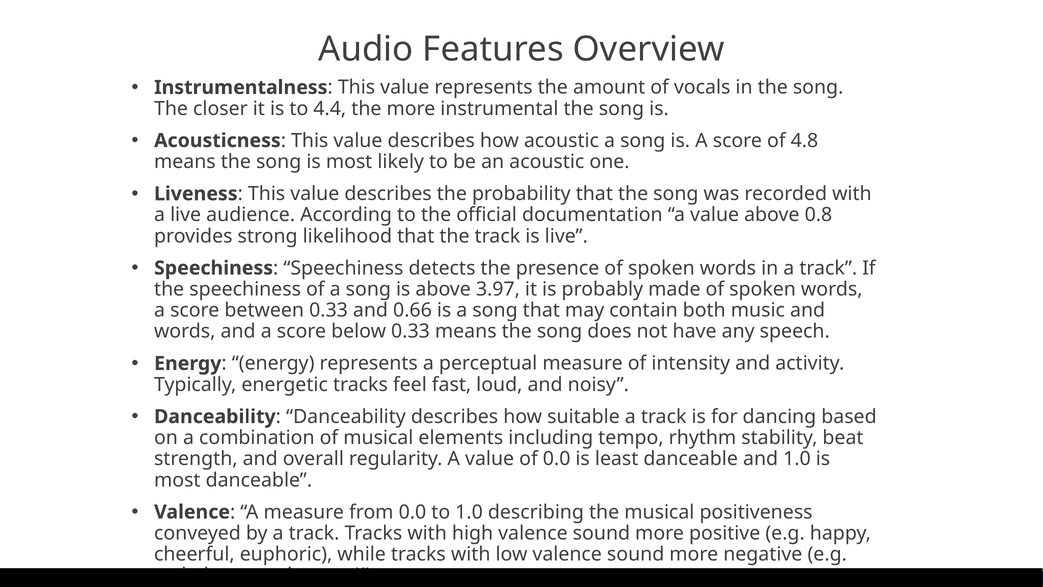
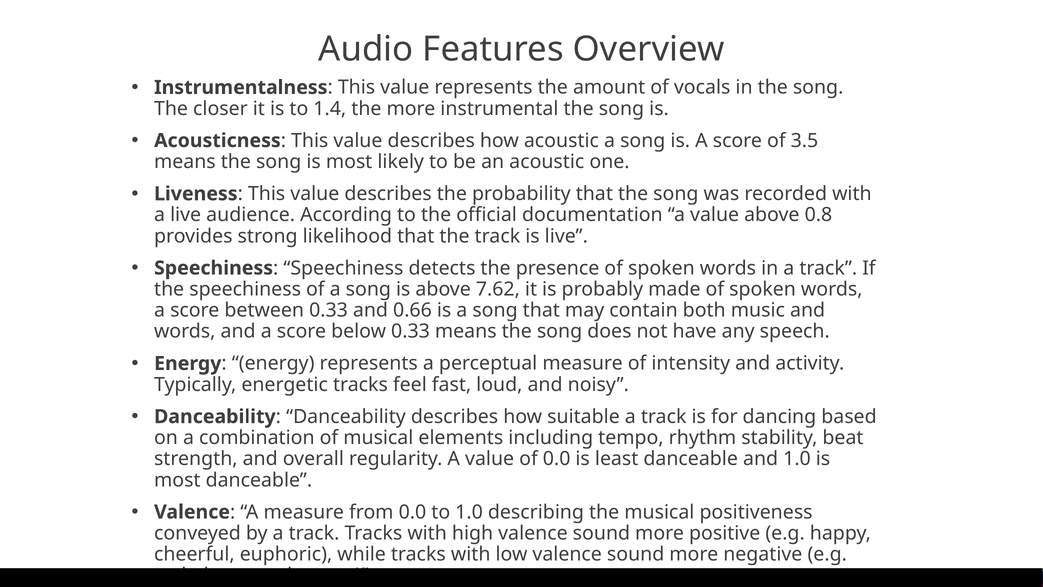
4.4: 4.4 -> 1.4
4.8: 4.8 -> 3.5
3.97: 3.97 -> 7.62
